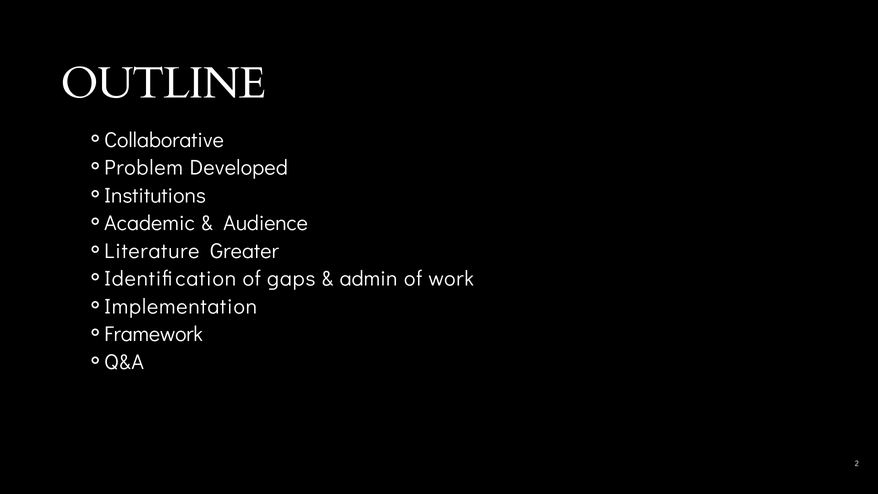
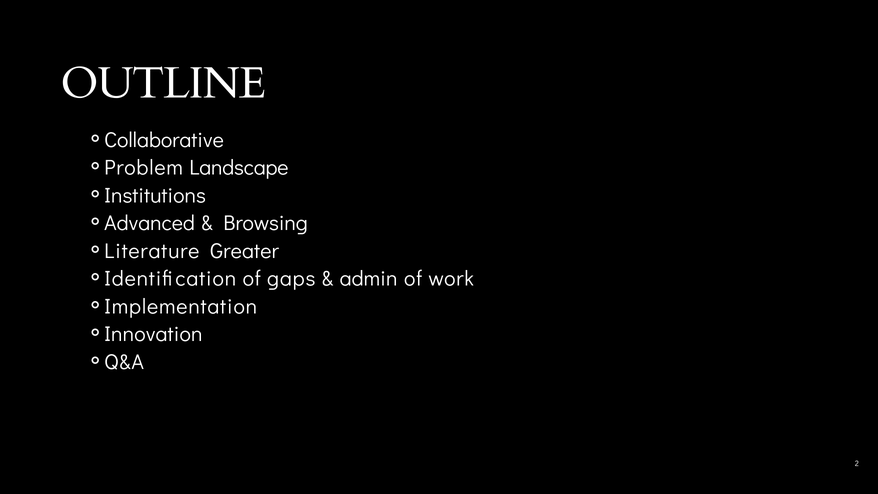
Developed: Developed -> Landscape
Academic: Academic -> Advanced
Audience: Audience -> Browsing
Framework: Framework -> Innovation
